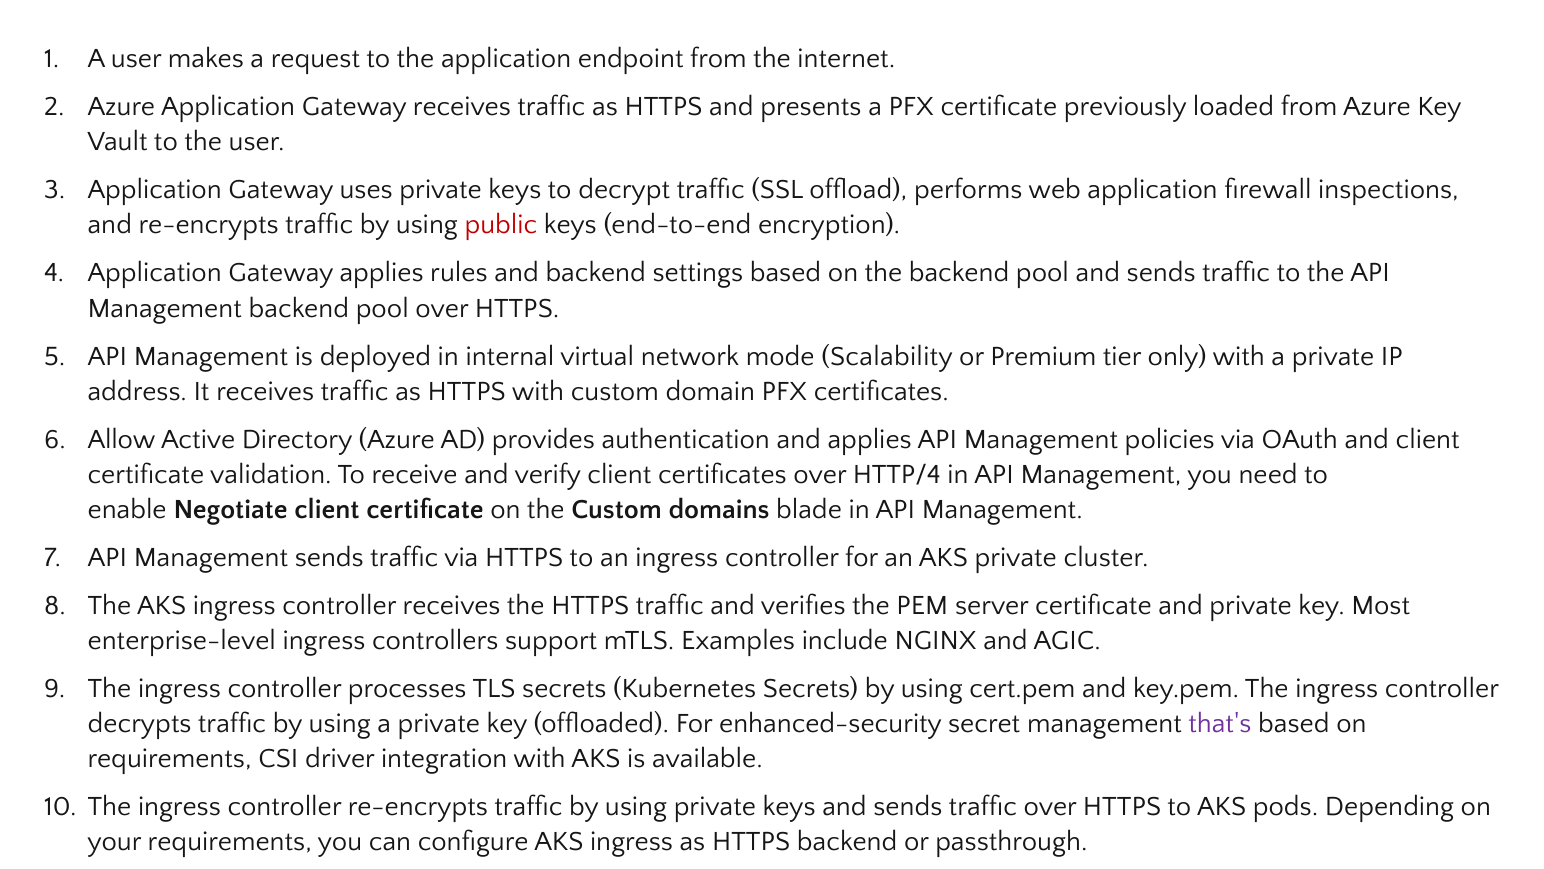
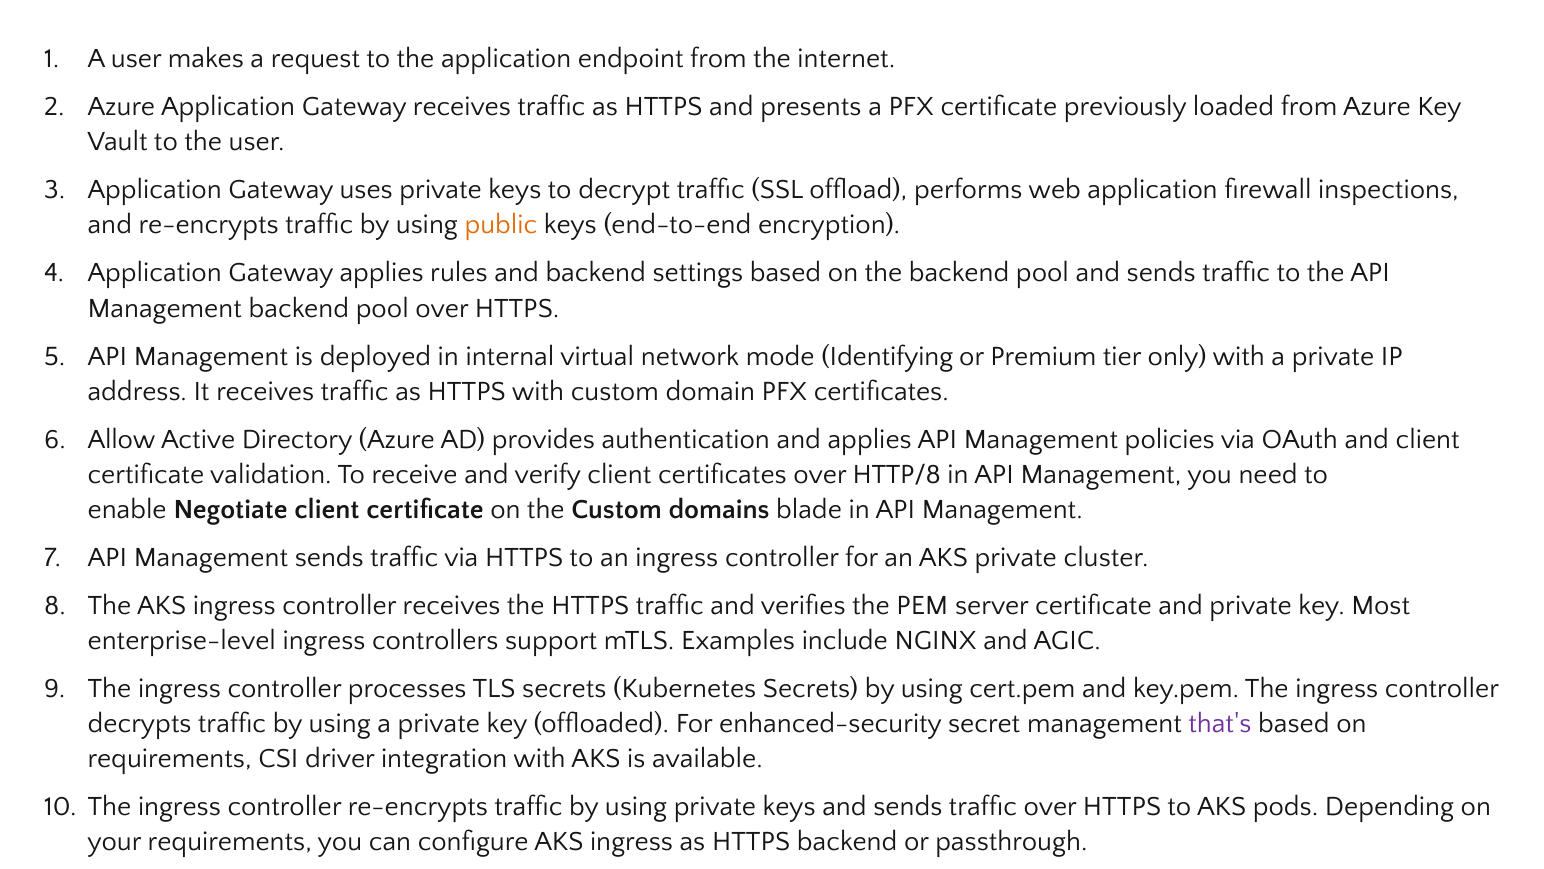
public colour: red -> orange
Scalability: Scalability -> Identifying
HTTP/4: HTTP/4 -> HTTP/8
